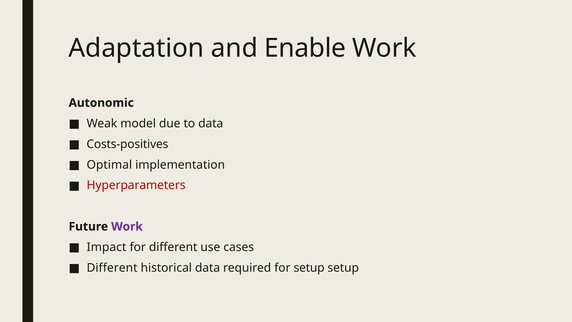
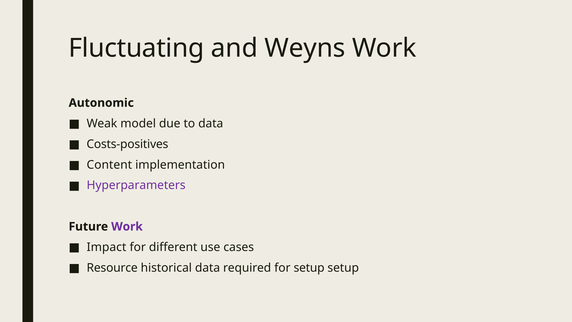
Adaptation: Adaptation -> Fluctuating
Enable: Enable -> Weyns
Optimal: Optimal -> Content
Hyperparameters colour: red -> purple
Different at (112, 268): Different -> Resource
